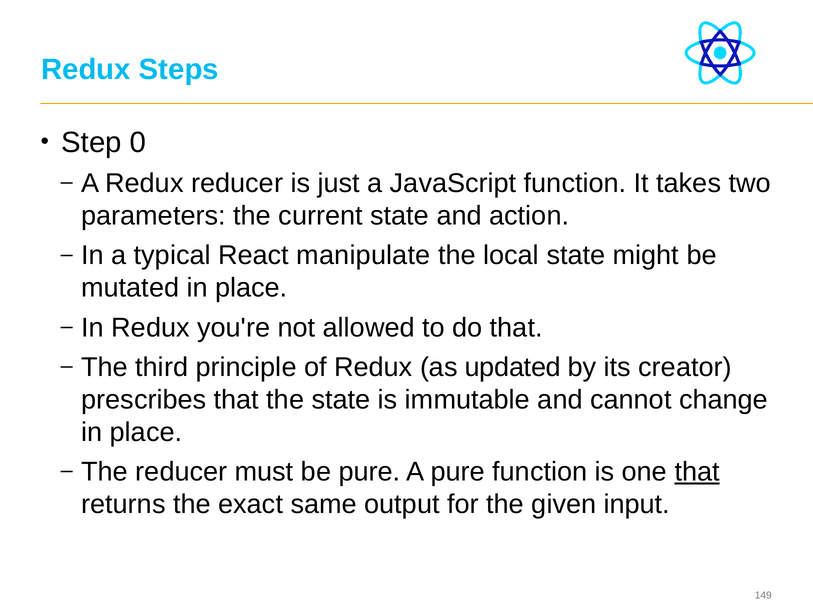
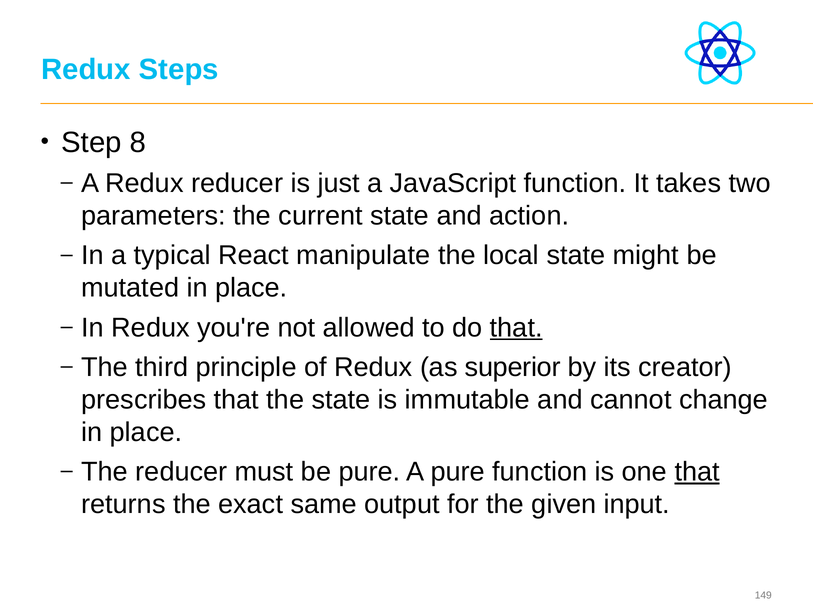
0: 0 -> 8
that at (516, 327) underline: none -> present
updated: updated -> superior
